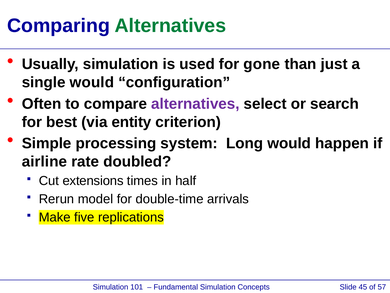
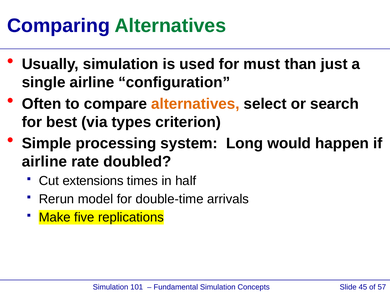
gone: gone -> must
single would: would -> airline
alternatives at (195, 104) colour: purple -> orange
entity: entity -> types
